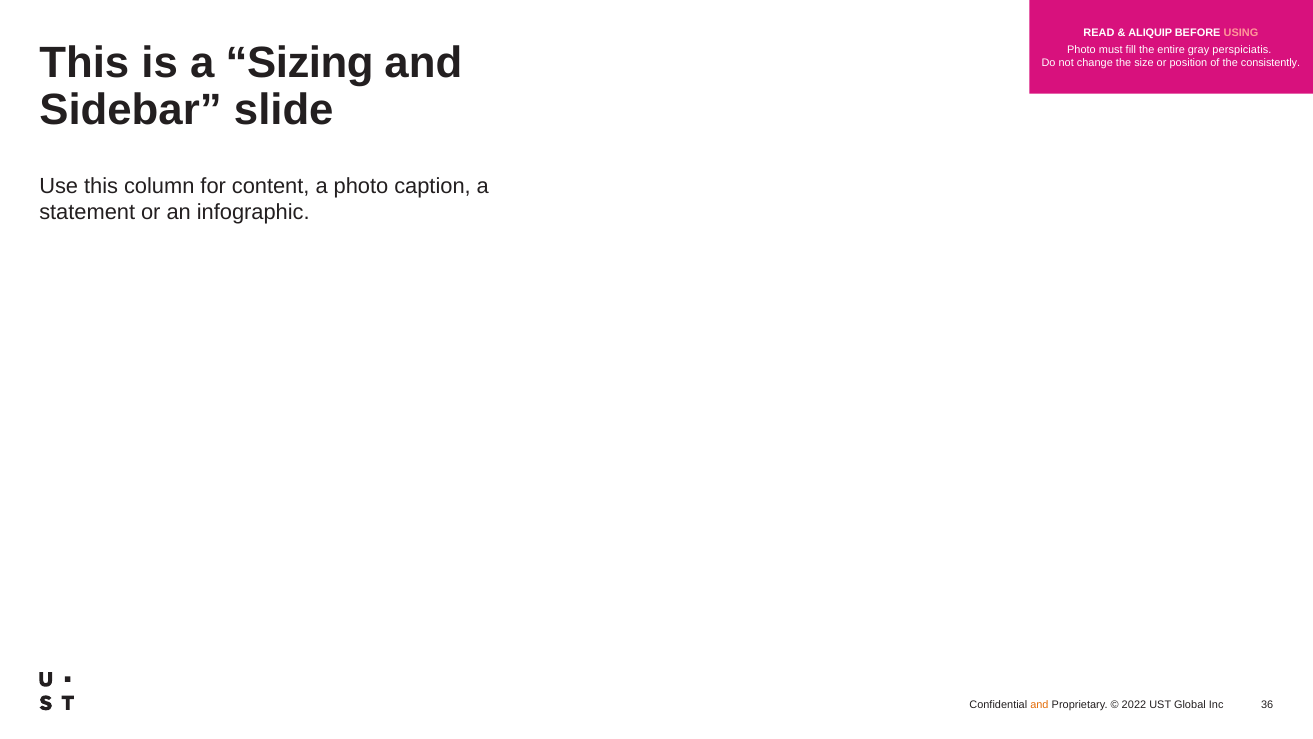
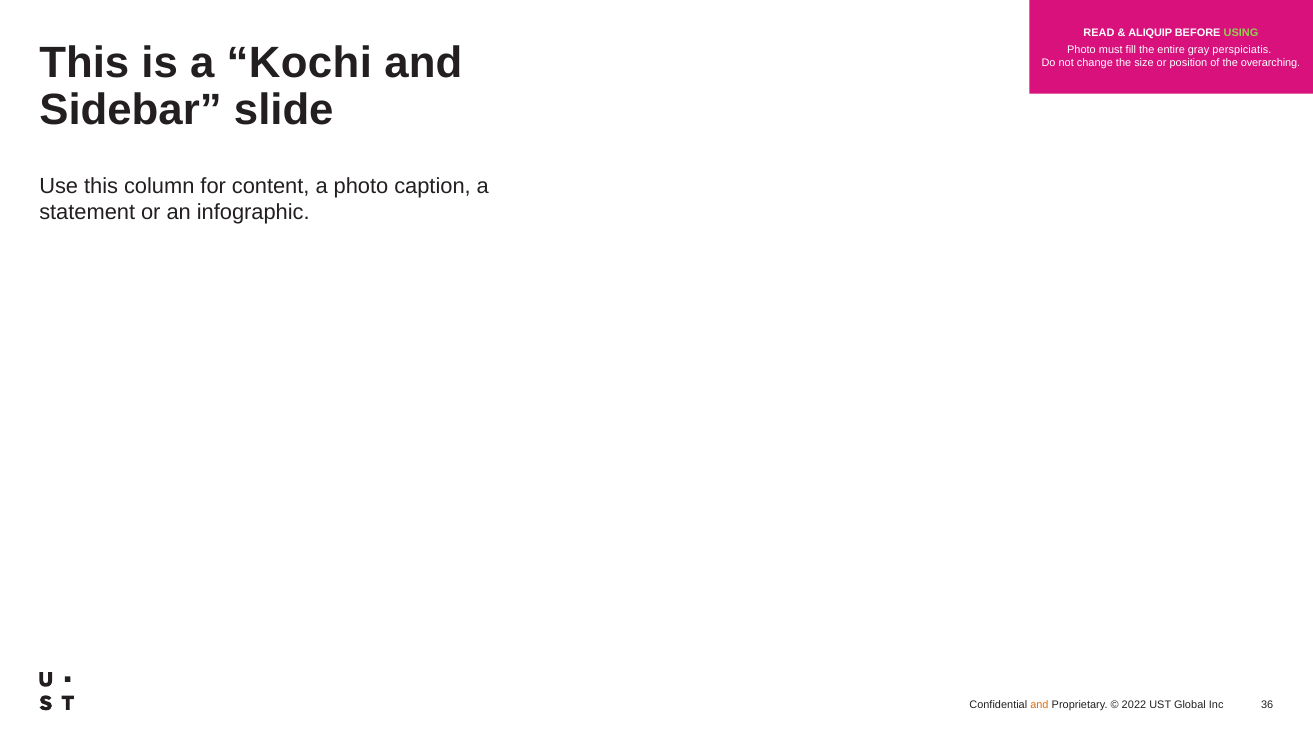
USING colour: pink -> light green
Sizing: Sizing -> Kochi
consistently: consistently -> overarching
